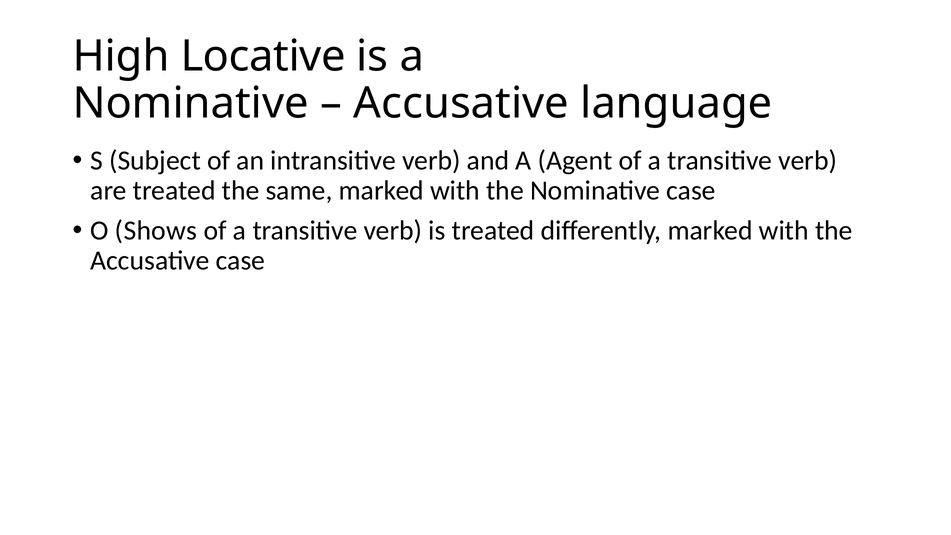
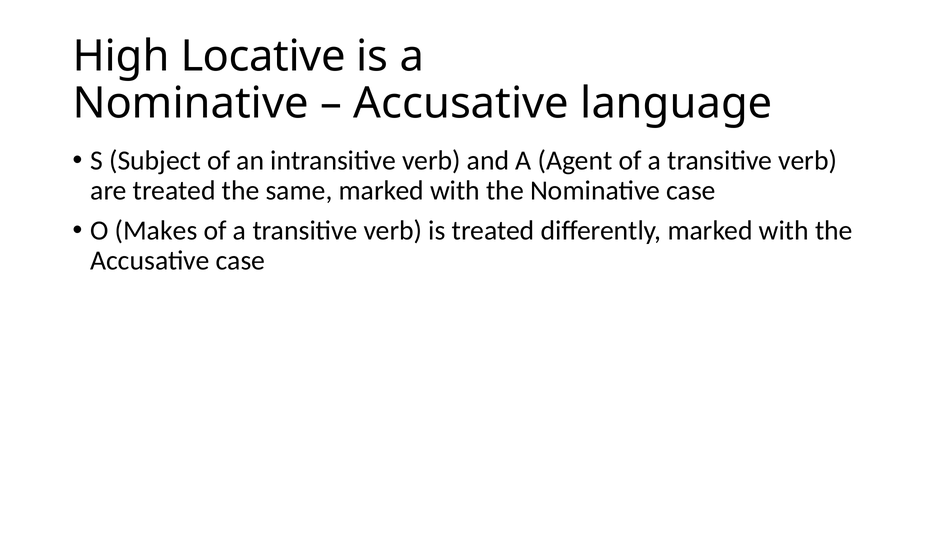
Shows: Shows -> Makes
